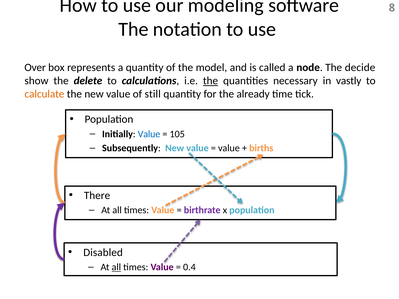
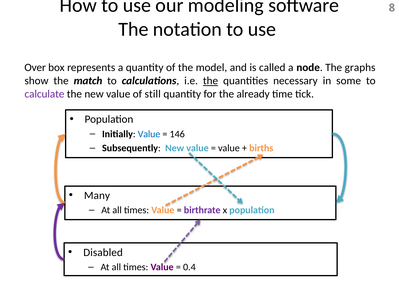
decide: decide -> graphs
delete: delete -> match
vastly: vastly -> some
calculate colour: orange -> purple
105: 105 -> 146
There: There -> Many
all at (116, 267) underline: present -> none
